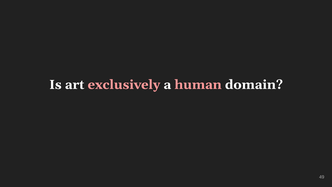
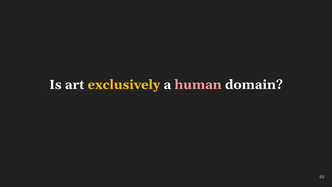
exclusively colour: pink -> yellow
